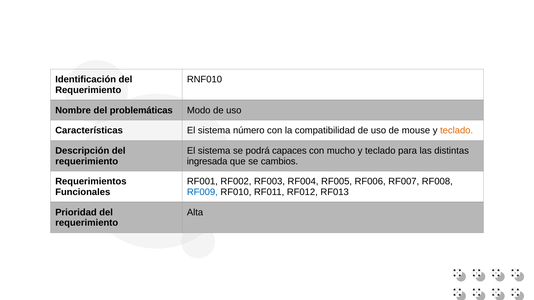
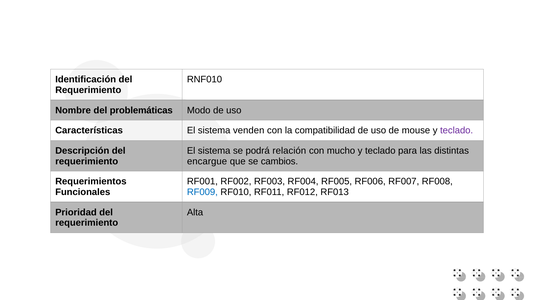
número: número -> venden
teclado at (457, 131) colour: orange -> purple
capaces: capaces -> relación
ingresada: ingresada -> encargue
